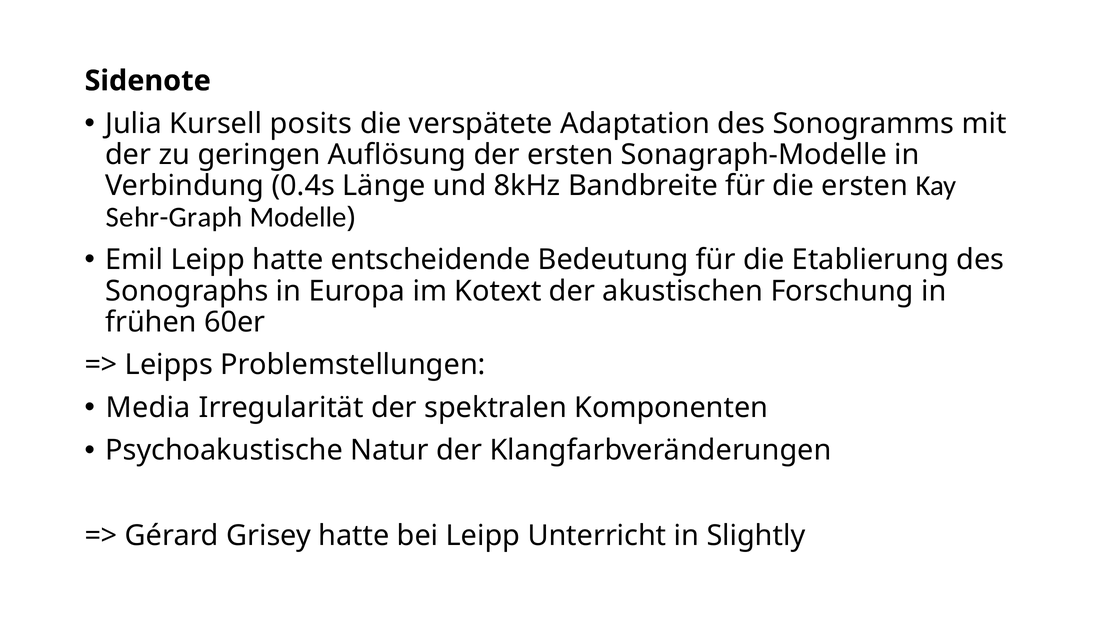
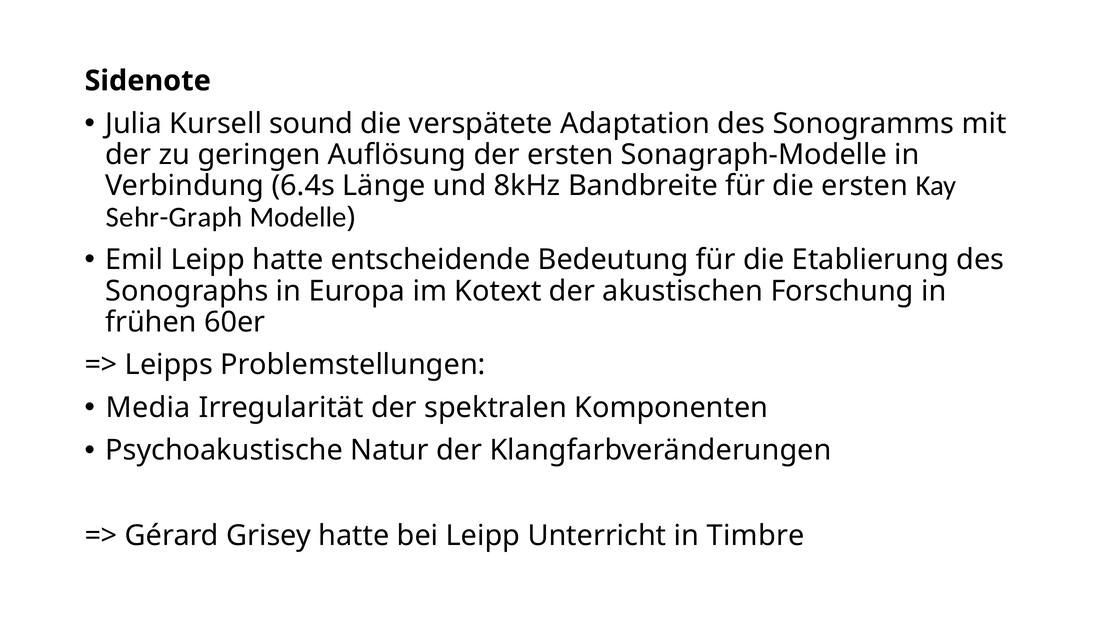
posits: posits -> sound
0.4s: 0.4s -> 6.4s
Slightly: Slightly -> Timbre
